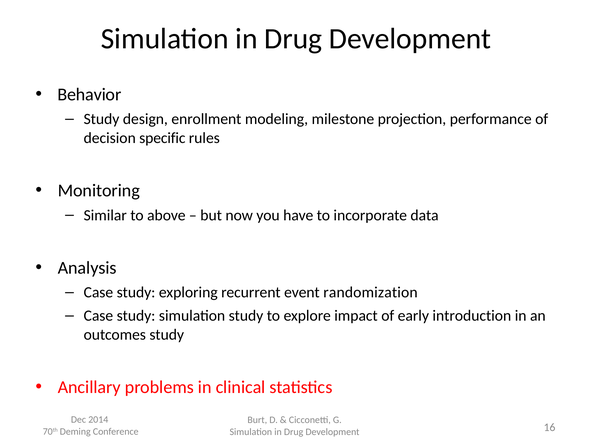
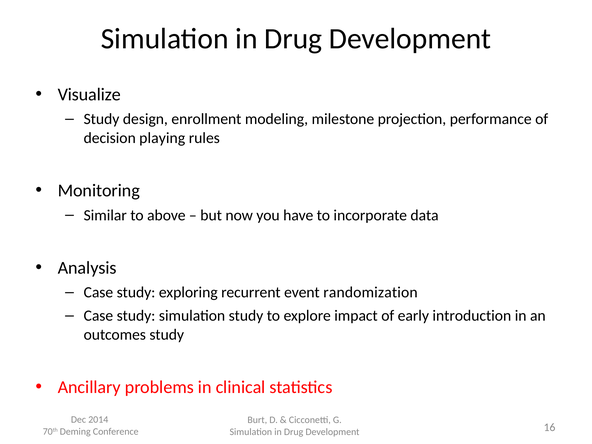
Behavior: Behavior -> Visualize
specific: specific -> playing
